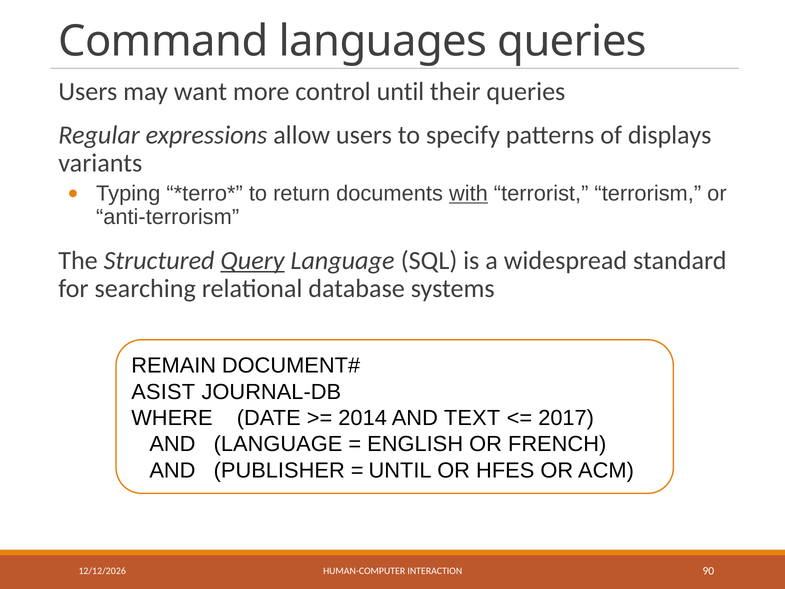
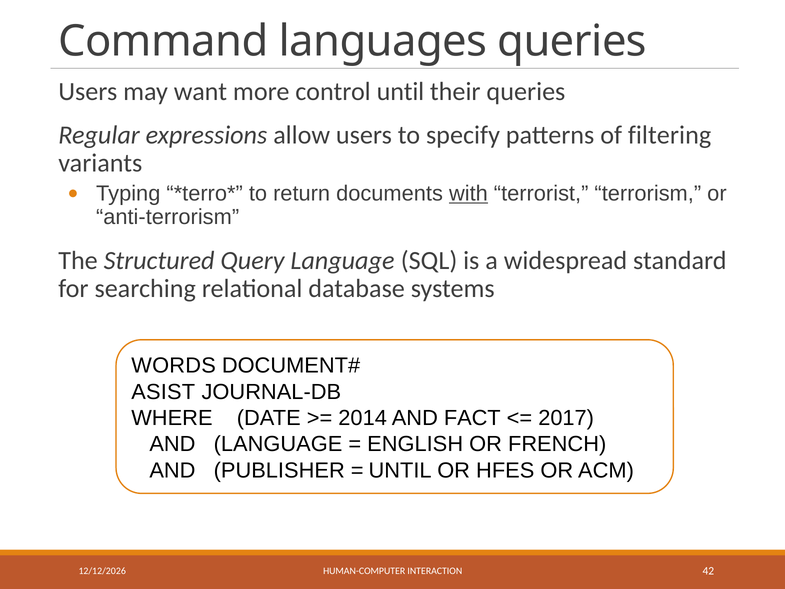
displays: displays -> filtering
Query underline: present -> none
REMAIN: REMAIN -> WORDS
TEXT: TEXT -> FACT
90: 90 -> 42
